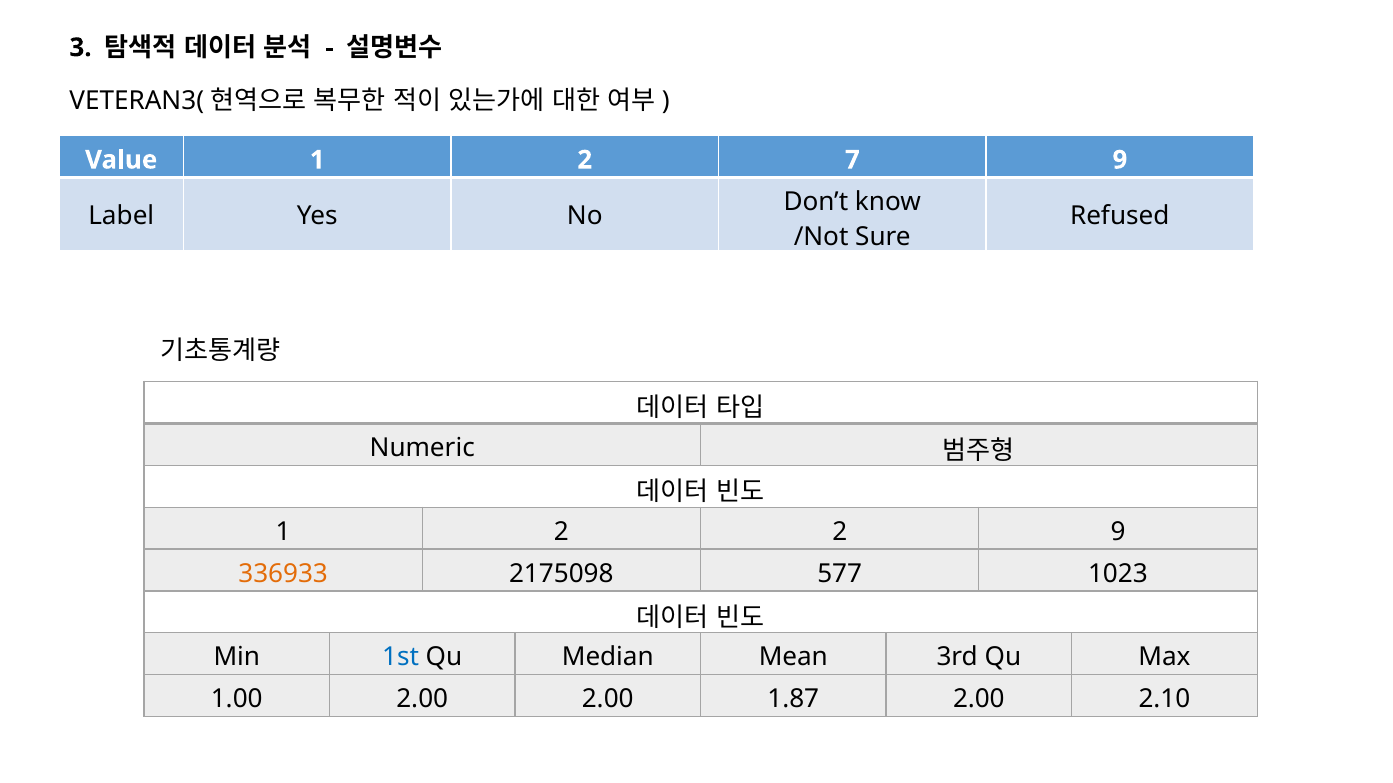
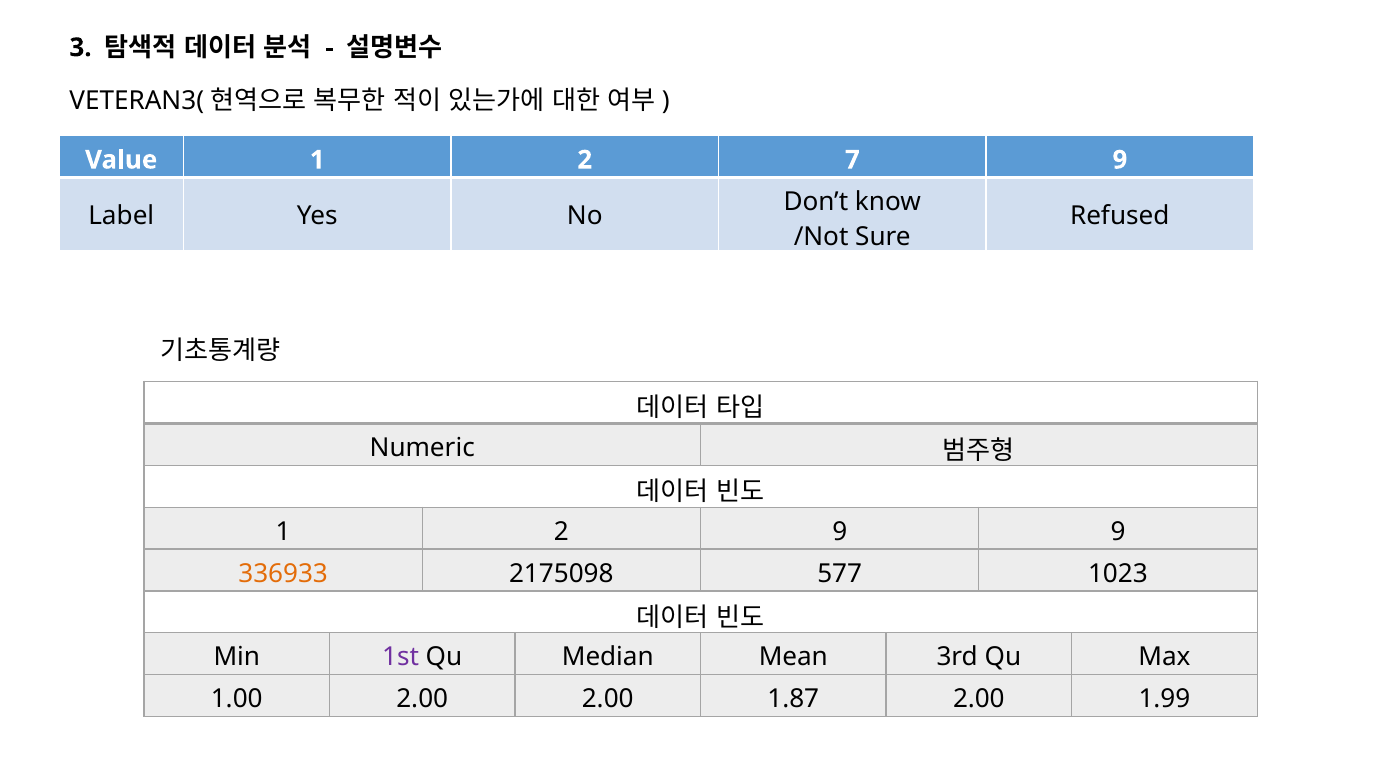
2 2: 2 -> 9
1st colour: blue -> purple
2.10: 2.10 -> 1.99
